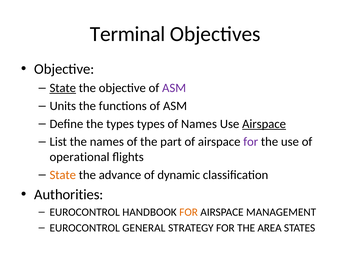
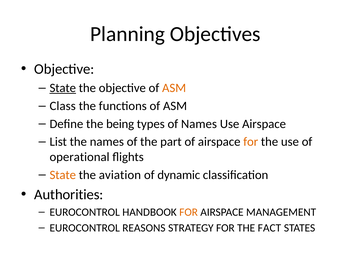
Terminal: Terminal -> Planning
ASM at (174, 88) colour: purple -> orange
Units: Units -> Class
the types: types -> being
Airspace at (264, 124) underline: present -> none
for at (251, 142) colour: purple -> orange
advance: advance -> aviation
GENERAL: GENERAL -> REASONS
AREA: AREA -> FACT
